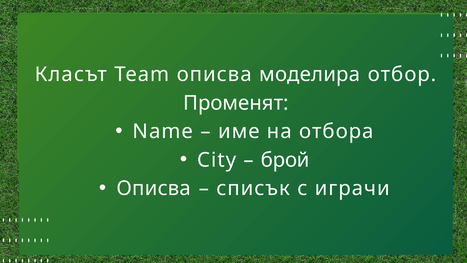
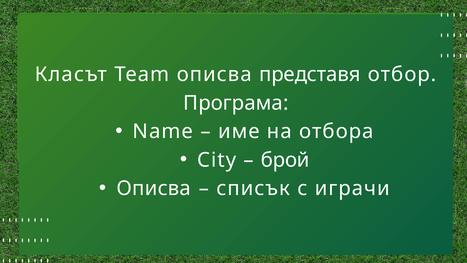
моделира: моделира -> представя
Променят: Променят -> Програма
